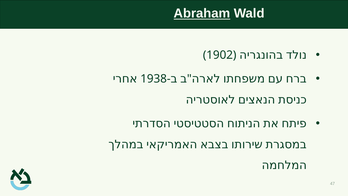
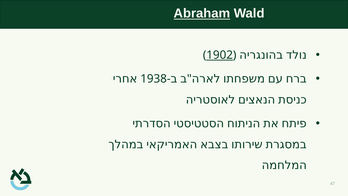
1902 underline: none -> present
